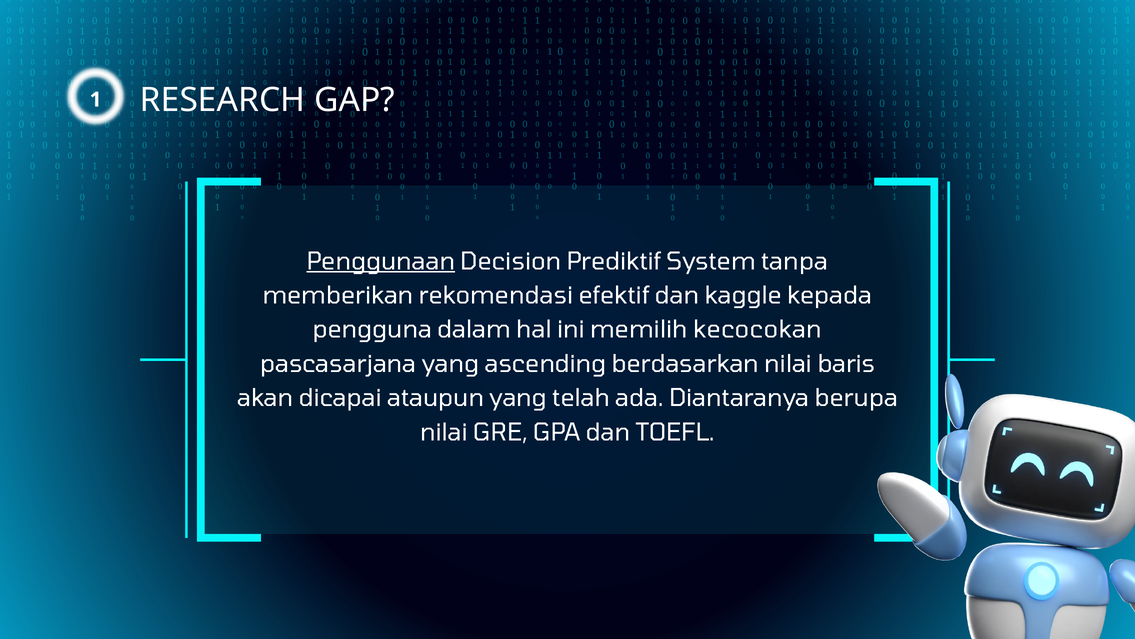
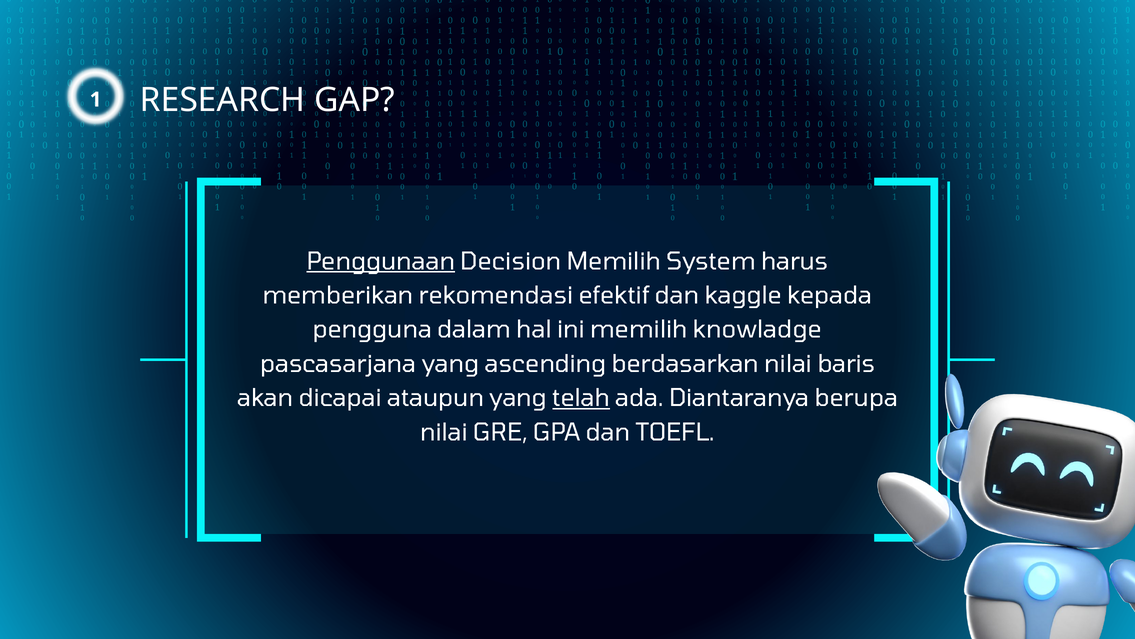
Decision Prediktif: Prediktif -> Memilih
tanpa: tanpa -> harus
kecocokan: kecocokan -> knowladge
telah underline: none -> present
